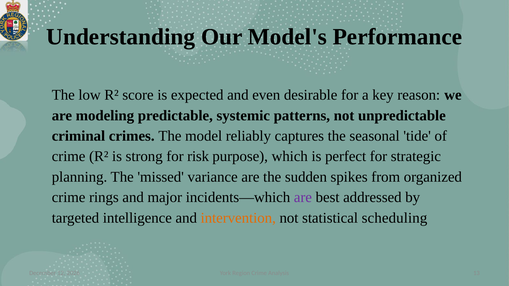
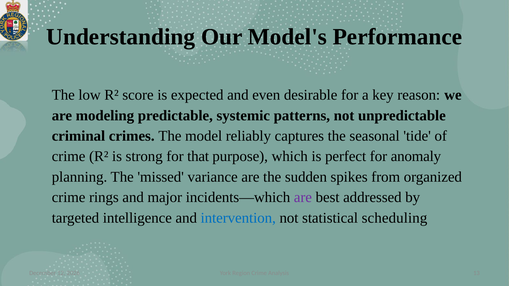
risk: risk -> that
strategic: strategic -> anomaly
intervention colour: orange -> blue
